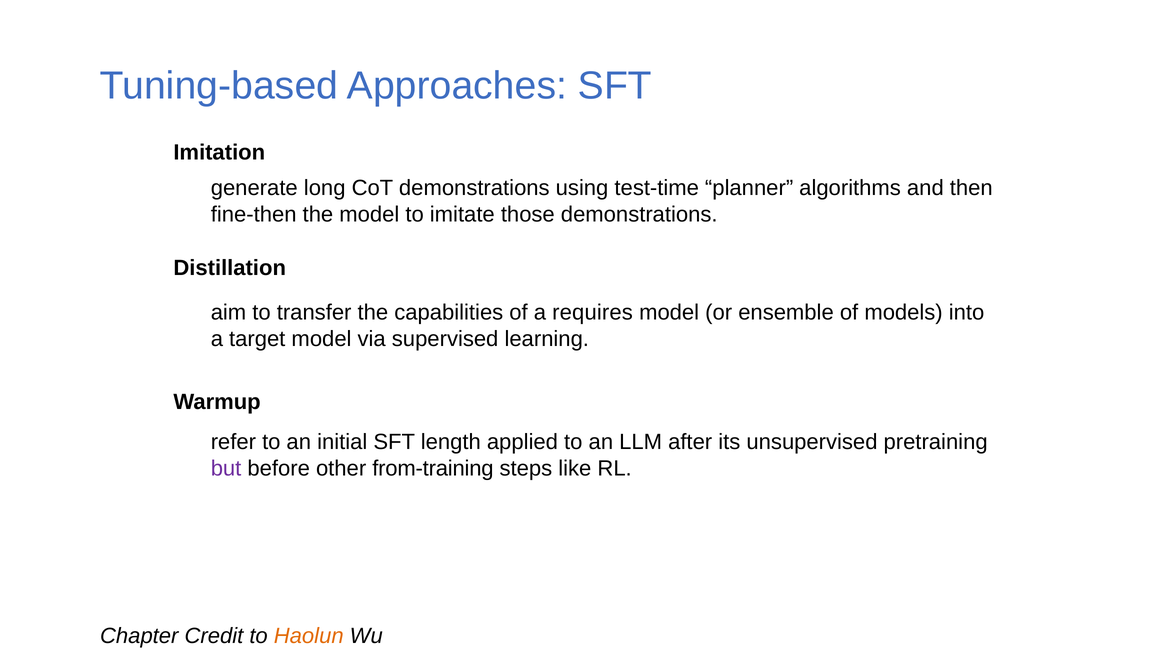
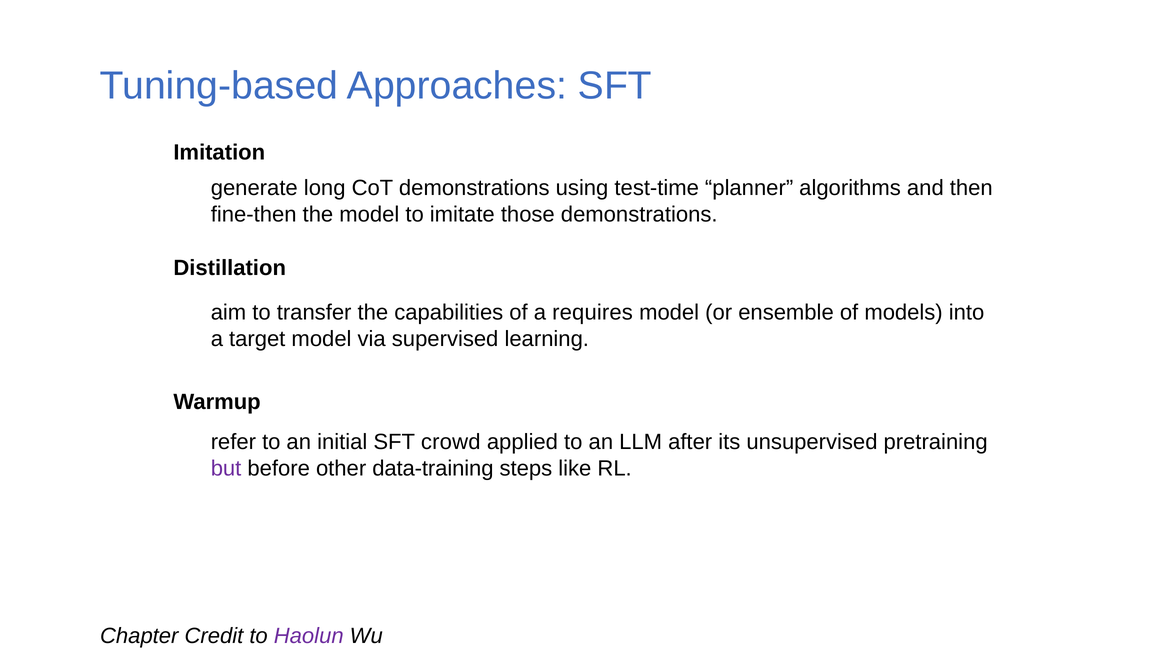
length: length -> crowd
from-training: from-training -> data-training
Haolun colour: orange -> purple
